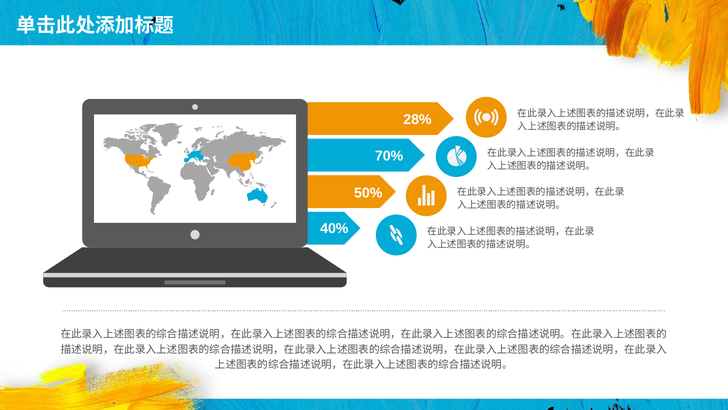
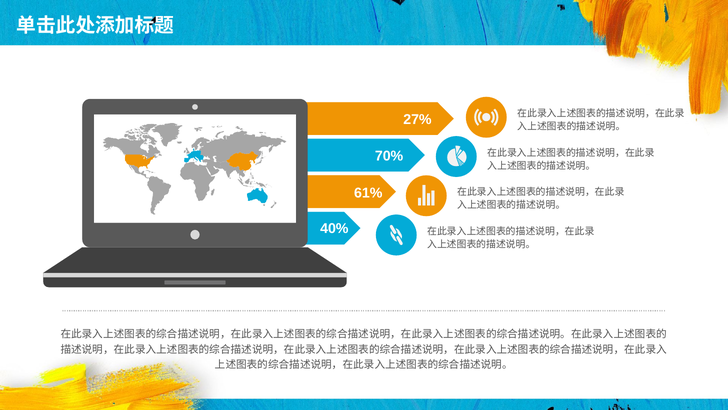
28%: 28% -> 27%
50%: 50% -> 61%
